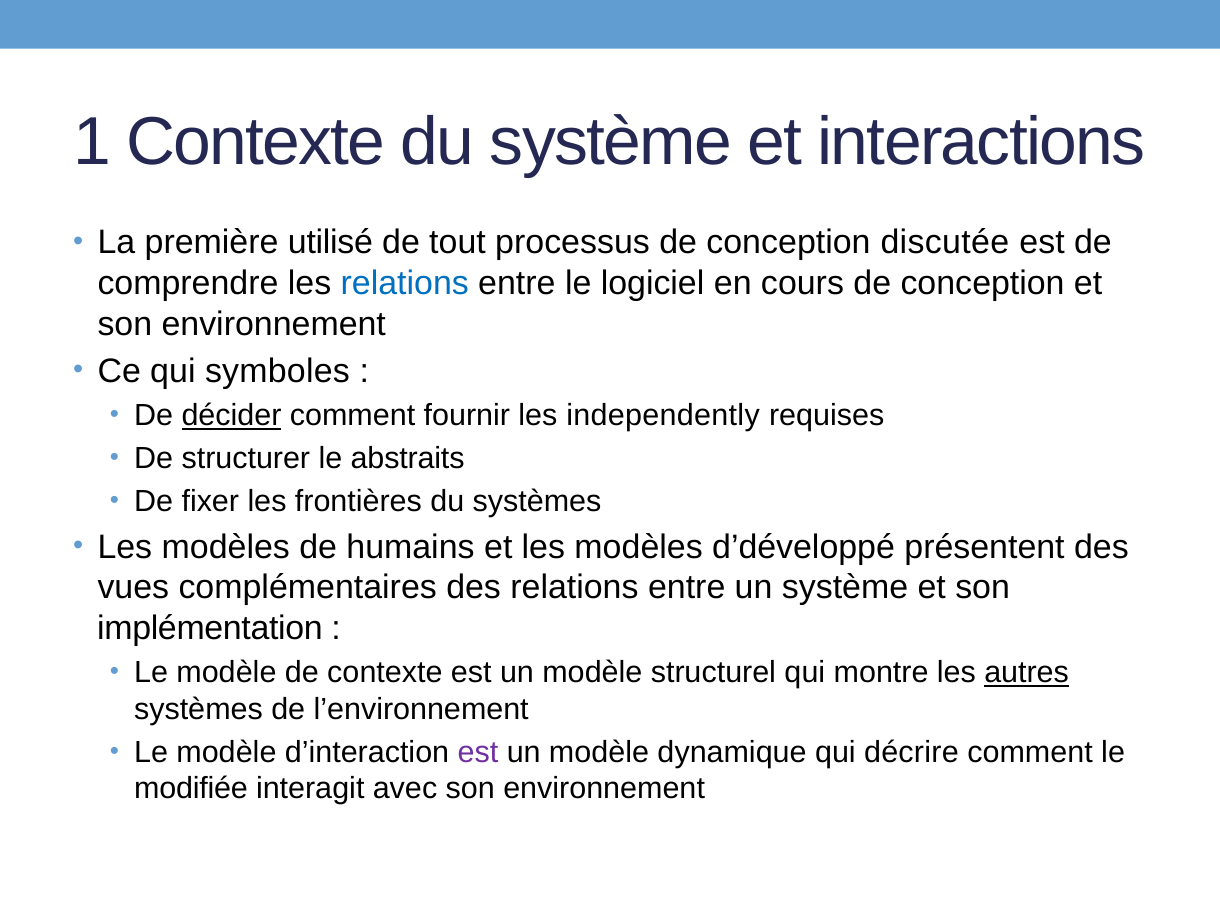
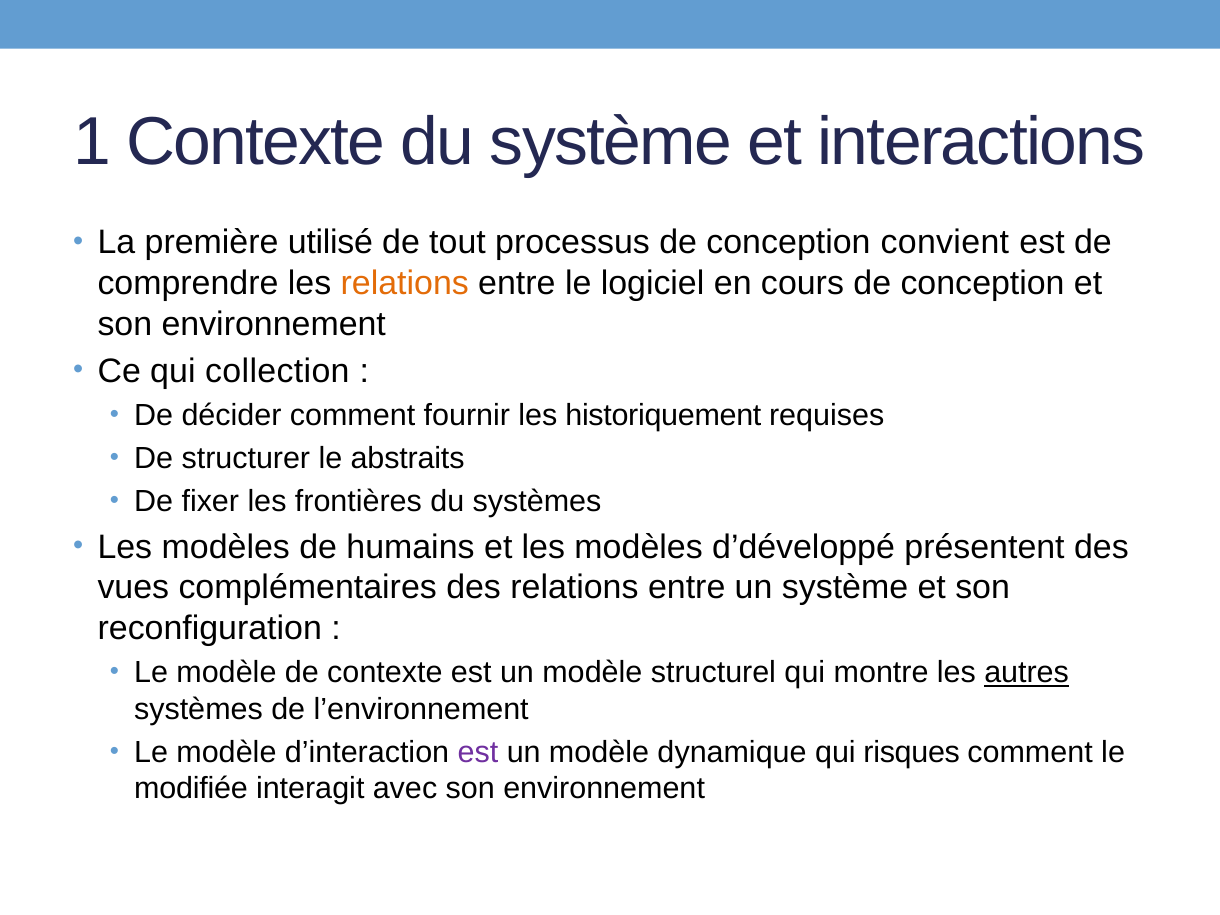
discutée: discutée -> convient
relations at (405, 283) colour: blue -> orange
symboles: symboles -> collection
décider underline: present -> none
independently: independently -> historiquement
implémentation: implémentation -> reconfiguration
décrire: décrire -> risques
